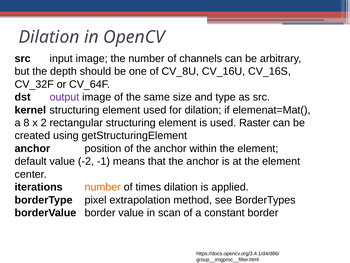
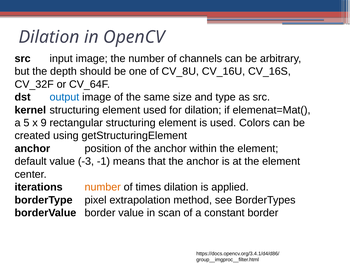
output colour: purple -> blue
8: 8 -> 5
2: 2 -> 9
Raster: Raster -> Colors
-2: -2 -> -3
